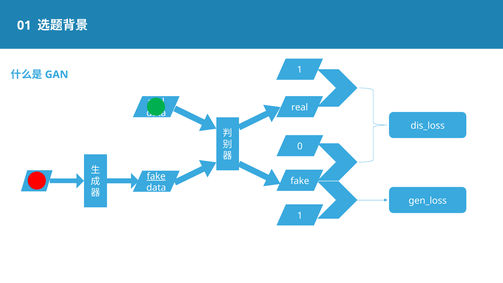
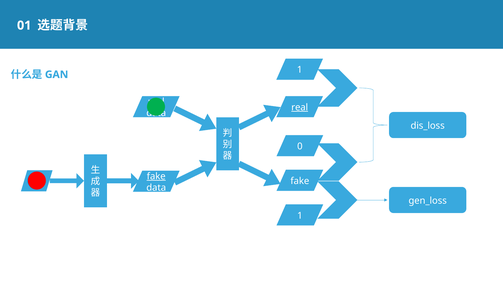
real at (300, 107) underline: none -> present
